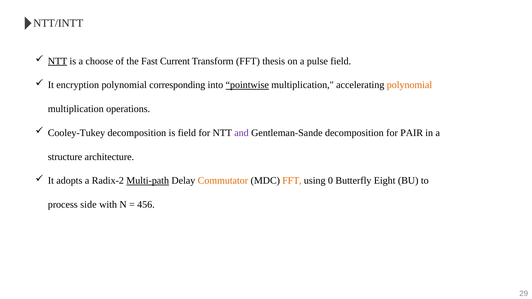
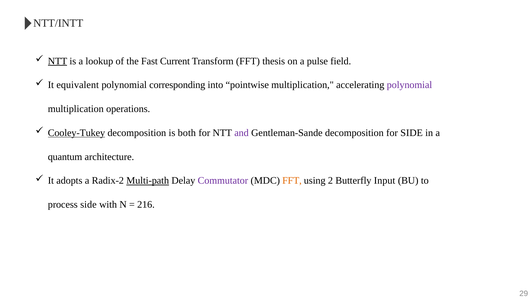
choose: choose -> lookup
encryption: encryption -> equivalent
pointwise underline: present -> none
polynomial at (409, 85) colour: orange -> purple
Cooley-Tukey underline: none -> present
is field: field -> both
for PAIR: PAIR -> SIDE
structure: structure -> quantum
Commutator colour: orange -> purple
0: 0 -> 2
Eight: Eight -> Input
456: 456 -> 216
